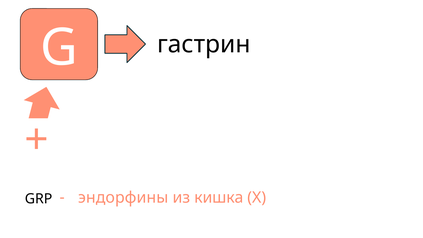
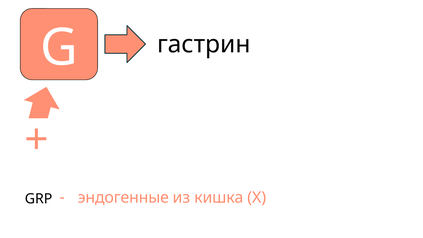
эндорфины: эндорфины -> эндогенные
